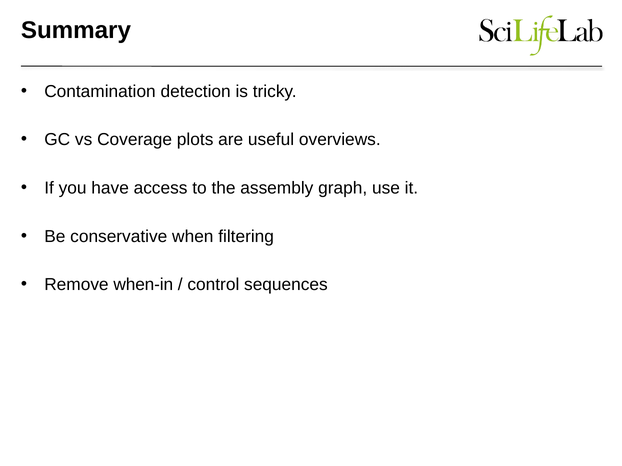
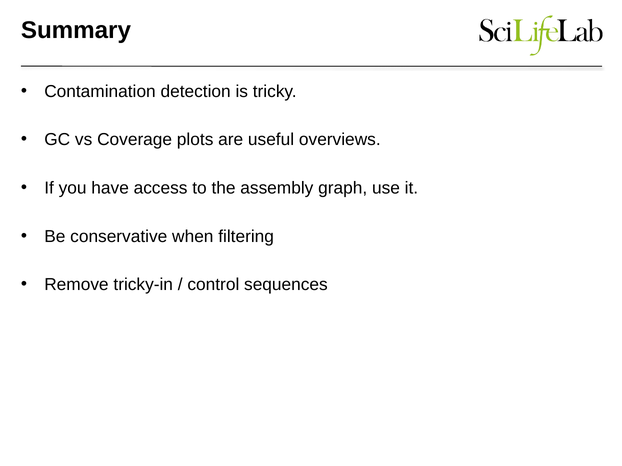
when-in: when-in -> tricky-in
